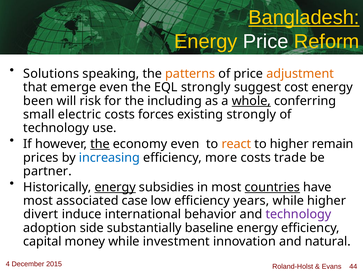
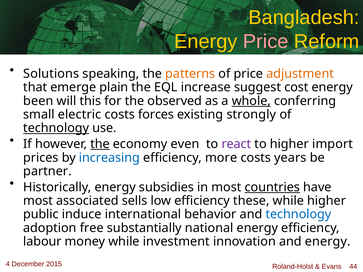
Bangladesh underline: present -> none
Price at (266, 42) colour: white -> pink
emerge even: even -> plain
EQL strongly: strongly -> increase
risk: risk -> this
including: including -> observed
technology at (56, 128) underline: none -> present
react colour: orange -> purple
remain: remain -> import
trade: trade -> years
energy at (115, 187) underline: present -> none
case: case -> sells
years: years -> these
divert: divert -> public
technology at (298, 215) colour: purple -> blue
side: side -> free
baseline: baseline -> national
capital: capital -> labour
and natural: natural -> energy
